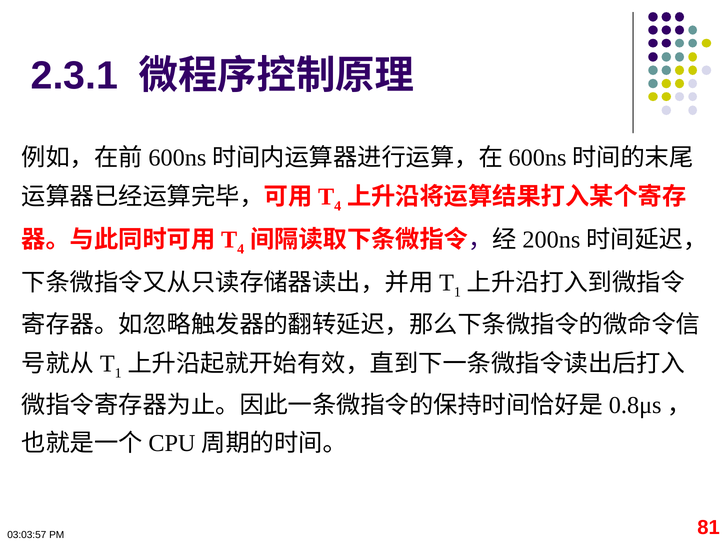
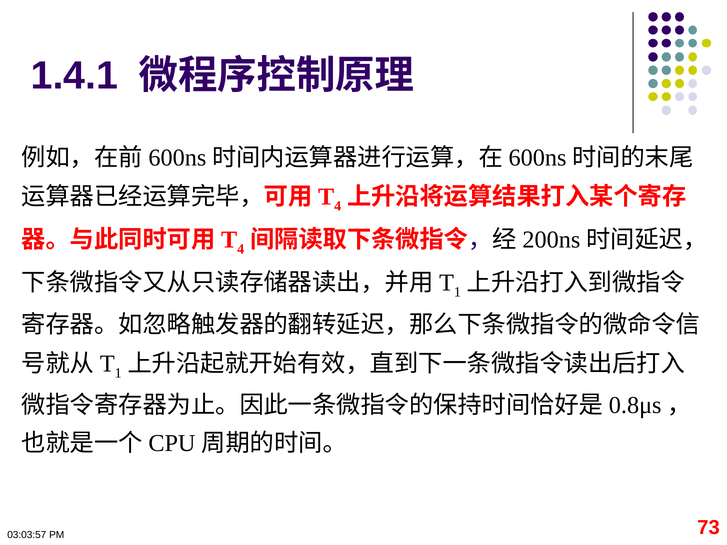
2.3.1: 2.3.1 -> 1.4.1
81: 81 -> 73
